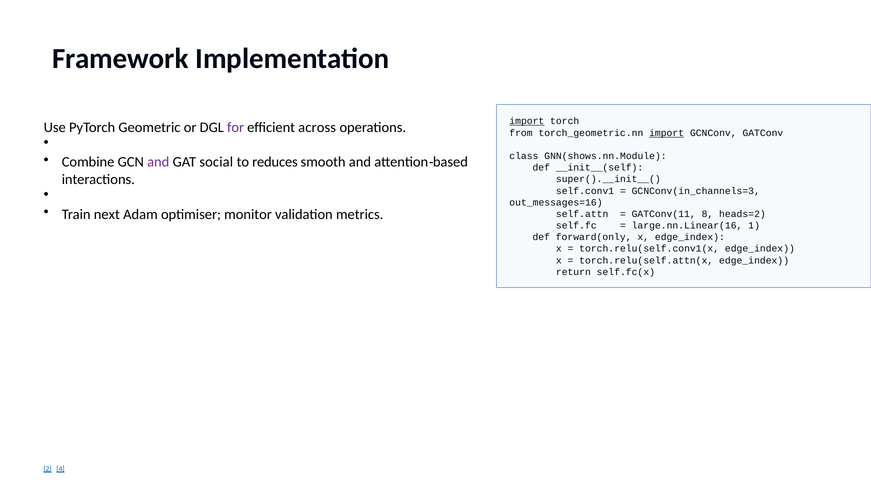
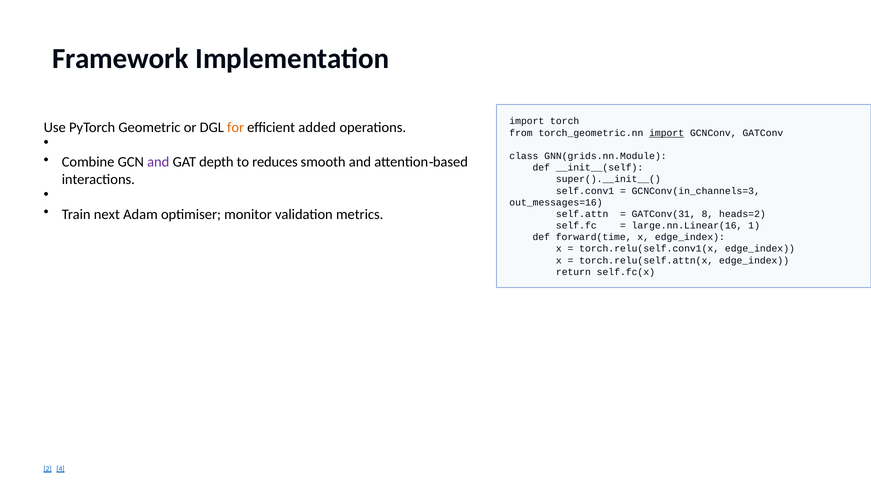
import at (527, 121) underline: present -> none
for colour: purple -> orange
across: across -> added
GNN(shows.nn.Module: GNN(shows.nn.Module -> GNN(grids.nn.Module
social: social -> depth
GATConv(11: GATConv(11 -> GATConv(31
forward(only: forward(only -> forward(time
